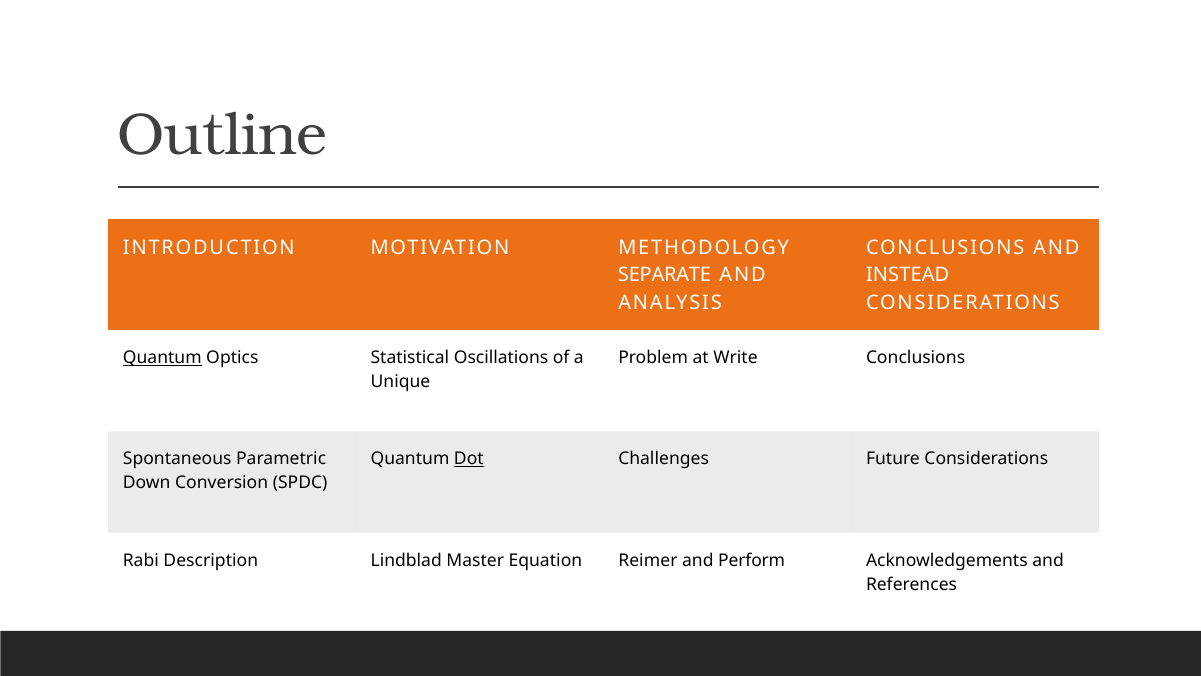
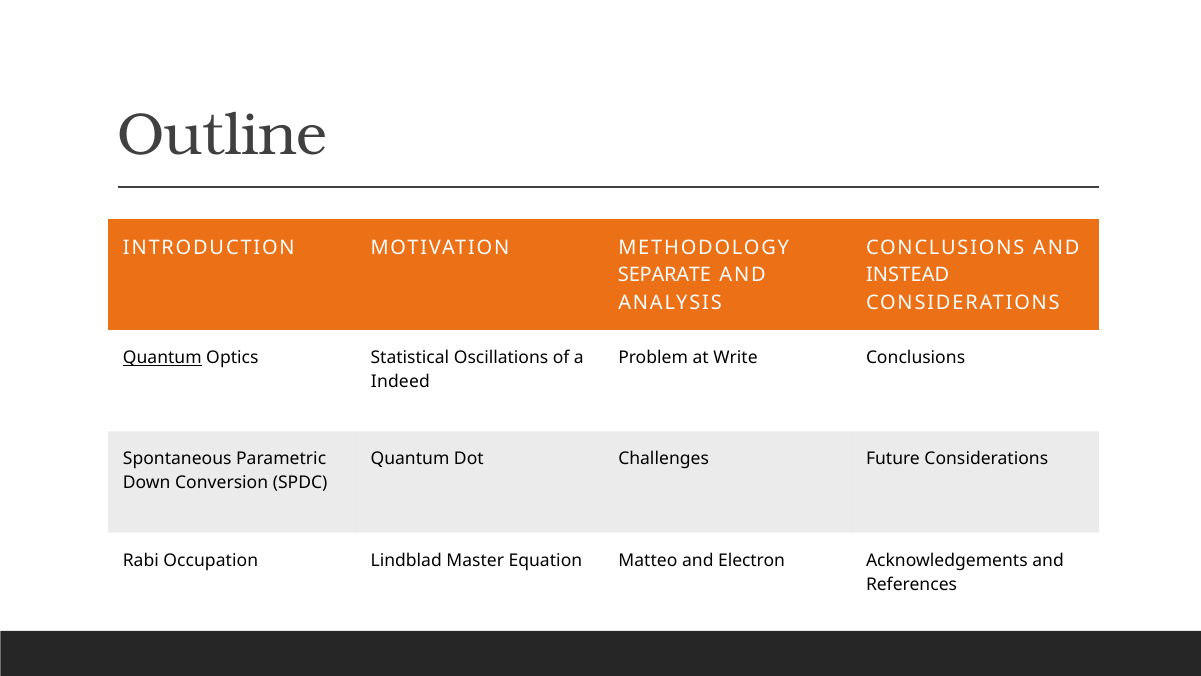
Unique: Unique -> Indeed
Dot underline: present -> none
Description: Description -> Occupation
Reimer: Reimer -> Matteo
Perform: Perform -> Electron
